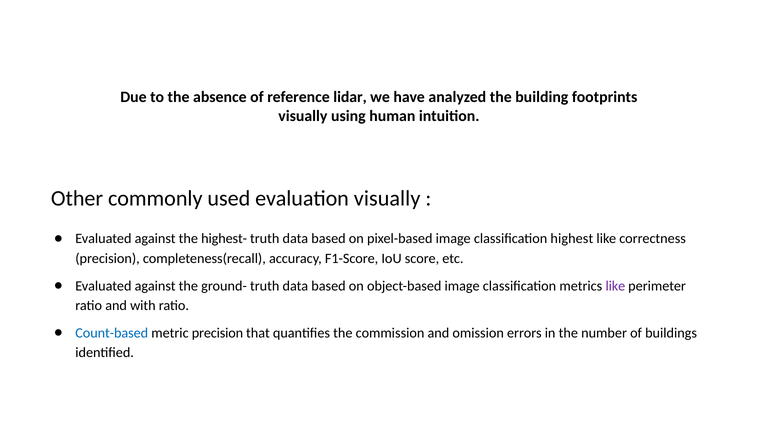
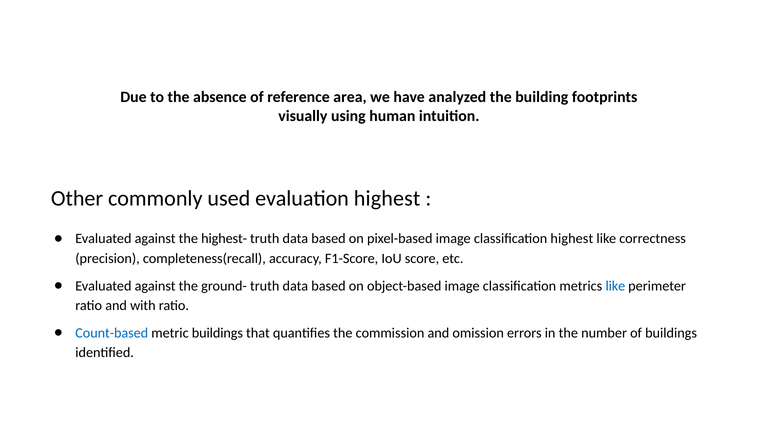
lidar: lidar -> area
evaluation visually: visually -> highest
like at (615, 285) colour: purple -> blue
metric precision: precision -> buildings
